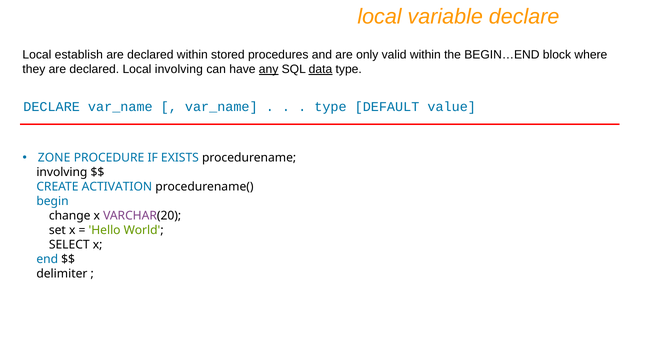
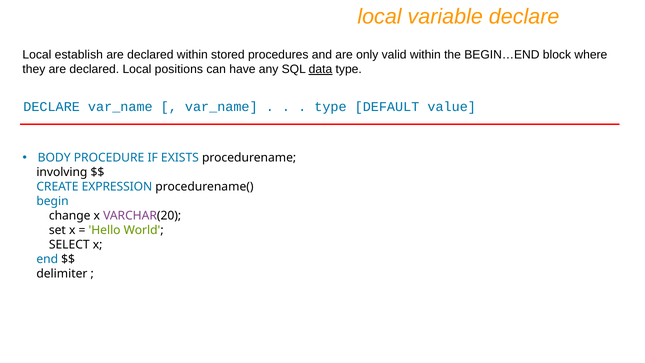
Local involving: involving -> positions
any underline: present -> none
ZONE: ZONE -> BODY
ACTIVATION: ACTIVATION -> EXPRESSION
